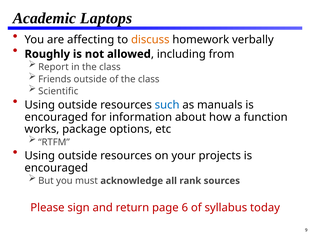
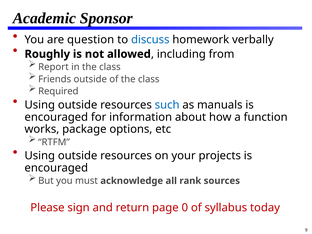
Laptops: Laptops -> Sponsor
affecting: affecting -> question
discuss colour: orange -> blue
Scientific: Scientific -> Required
6: 6 -> 0
